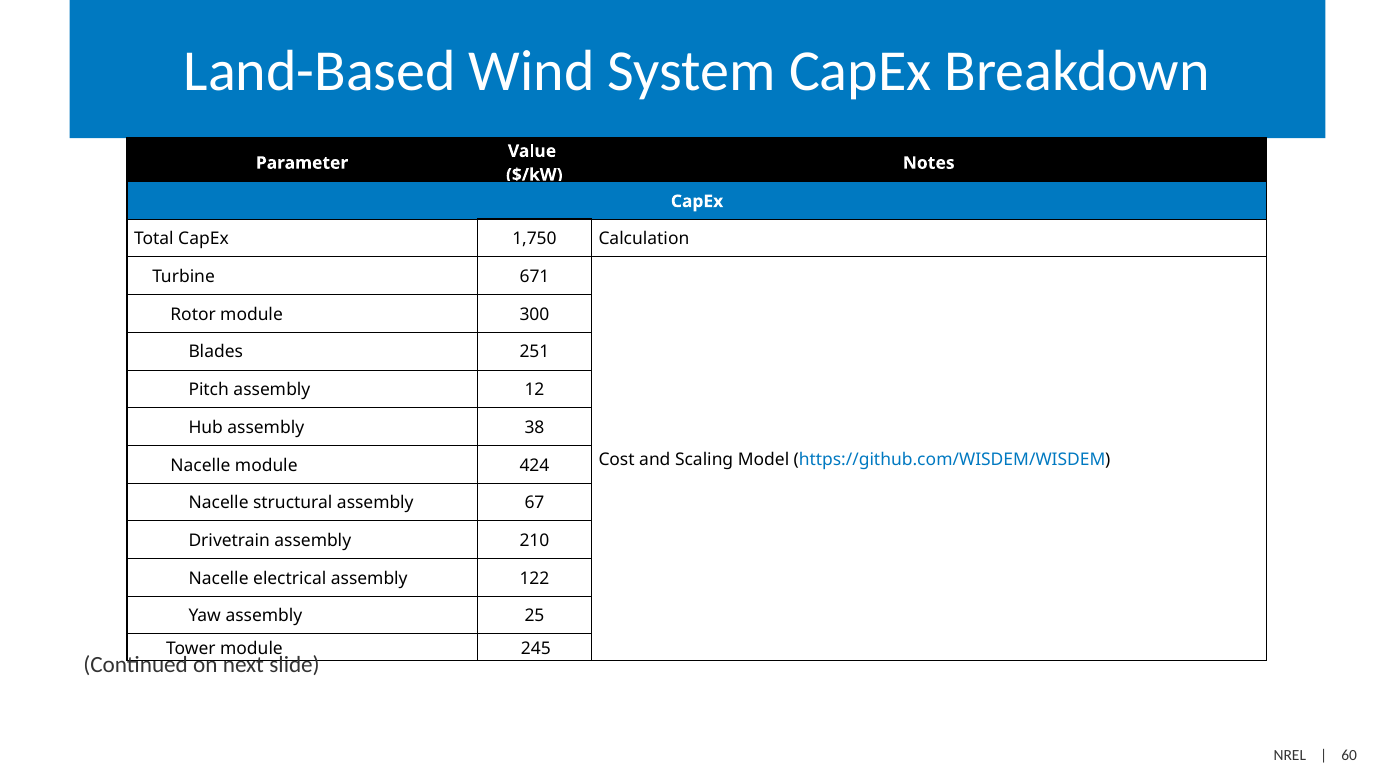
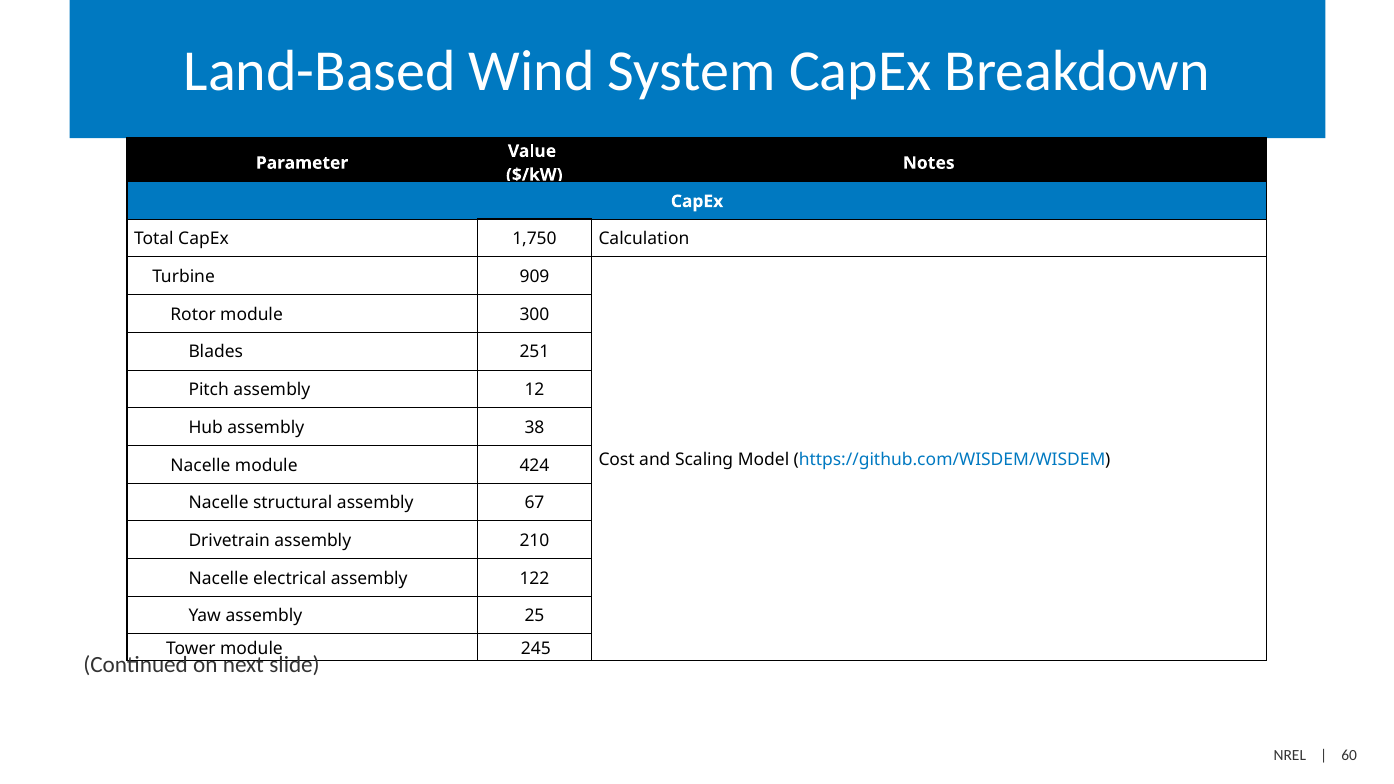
671: 671 -> 909
